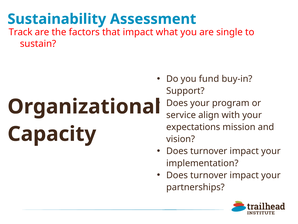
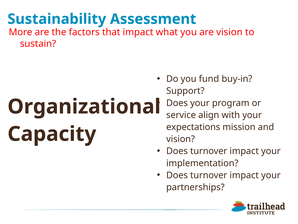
Track: Track -> More
are single: single -> vision
